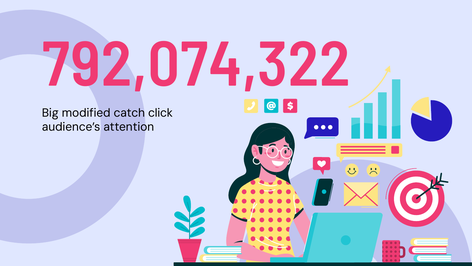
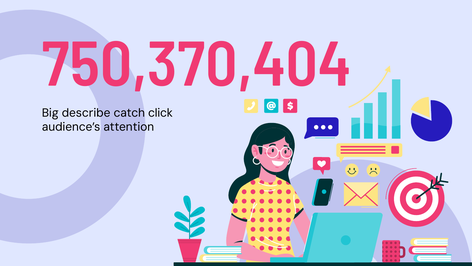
792,074,322: 792,074,322 -> 750,370,404
modified: modified -> describe
